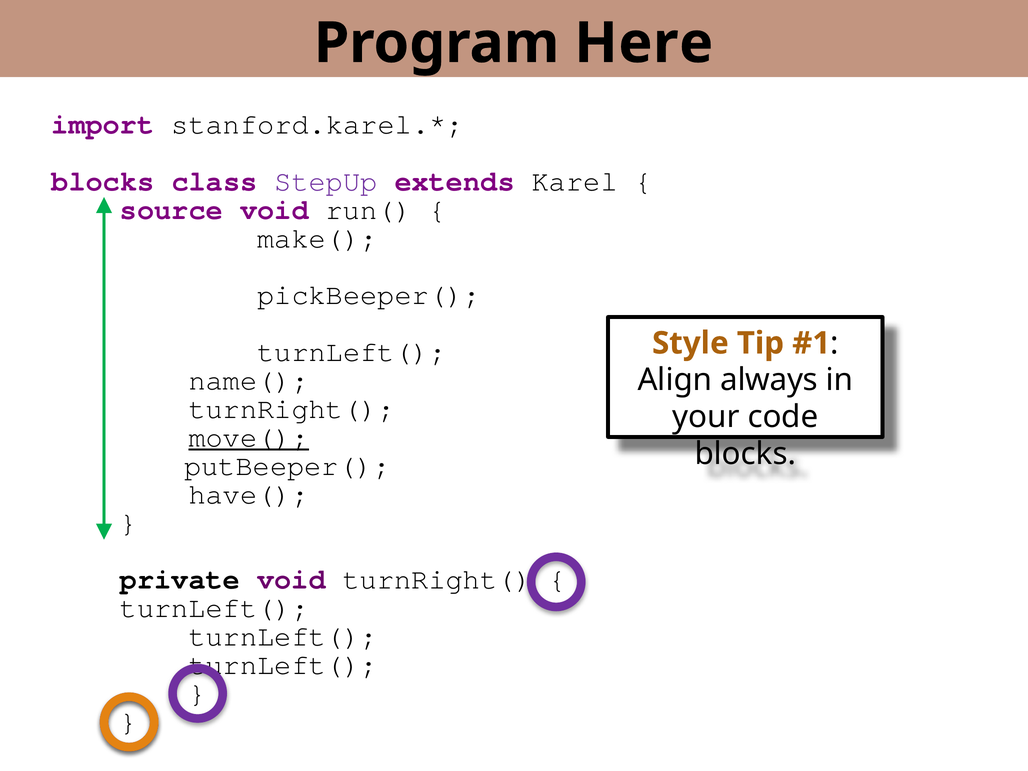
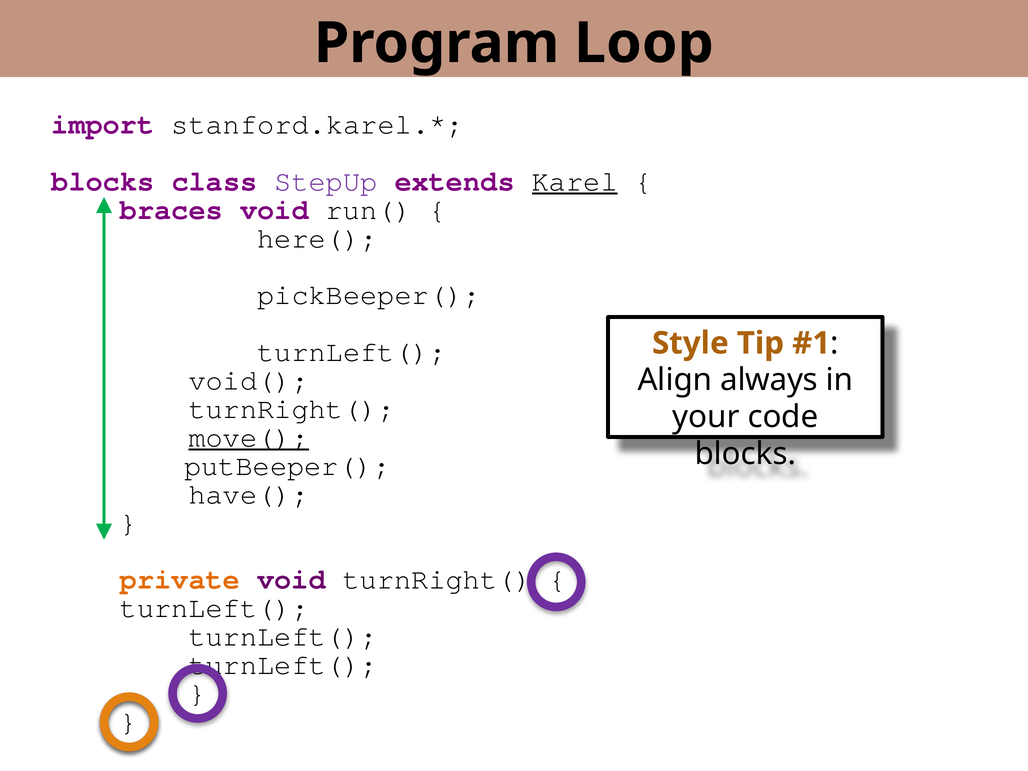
Here: Here -> Loop
Karel underline: none -> present
source: source -> braces
make(: make( -> here(
name(: name( -> void(
private colour: black -> orange
